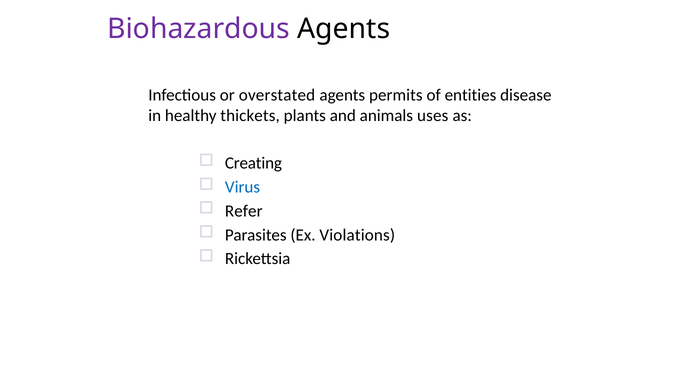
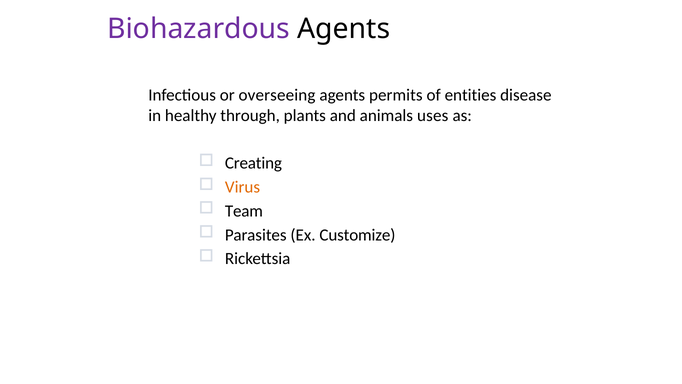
overstated: overstated -> overseeing
thickets: thickets -> through
Virus colour: blue -> orange
Refer: Refer -> Team
Violations: Violations -> Customize
